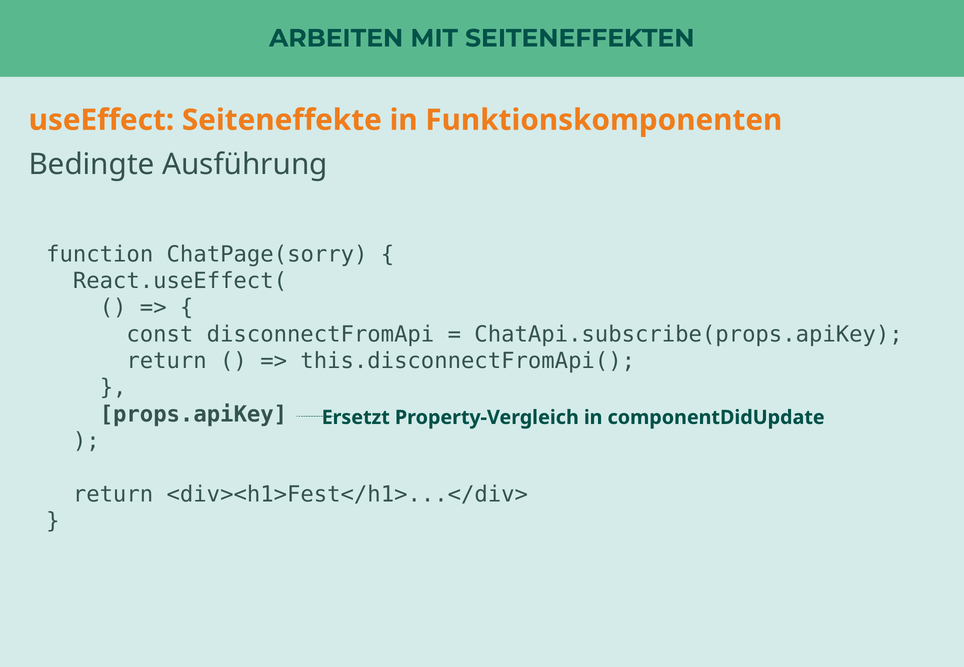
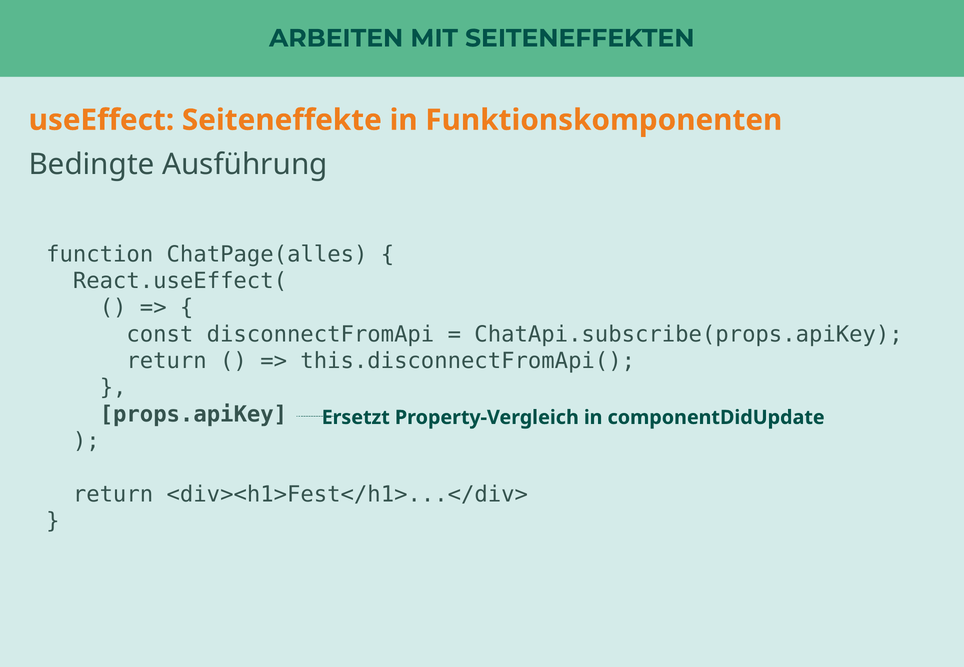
ChatPage(sorry: ChatPage(sorry -> ChatPage(alles
